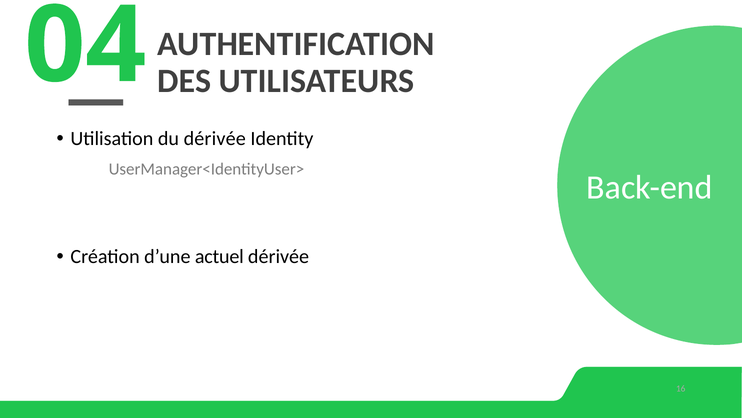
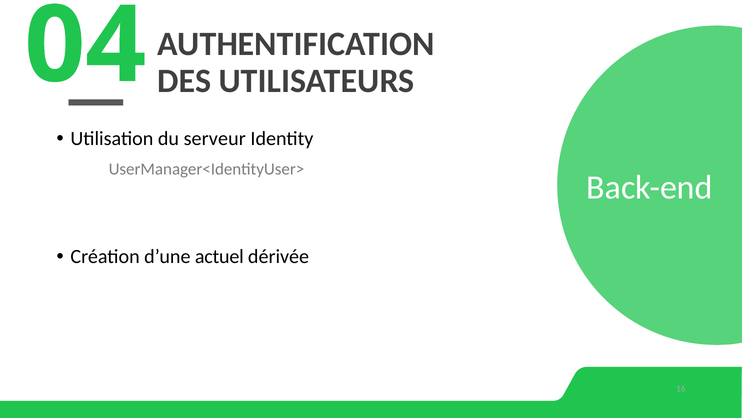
du dérivée: dérivée -> serveur
